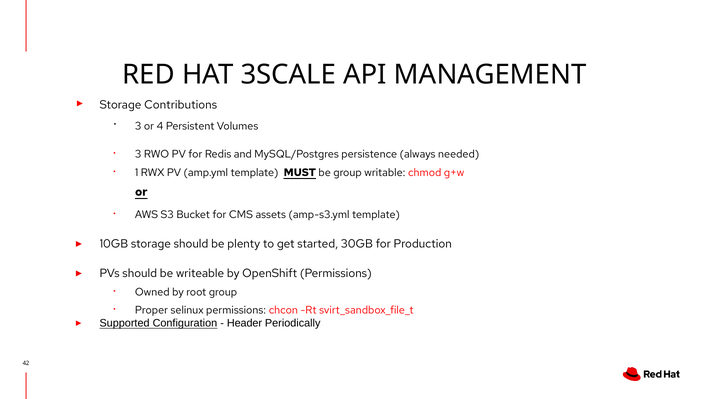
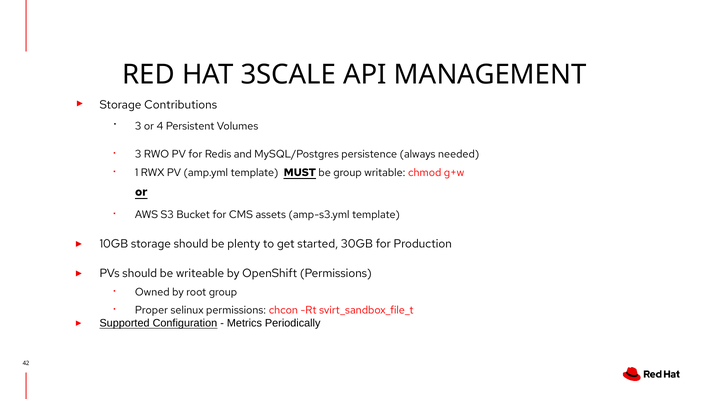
Header: Header -> Metrics
